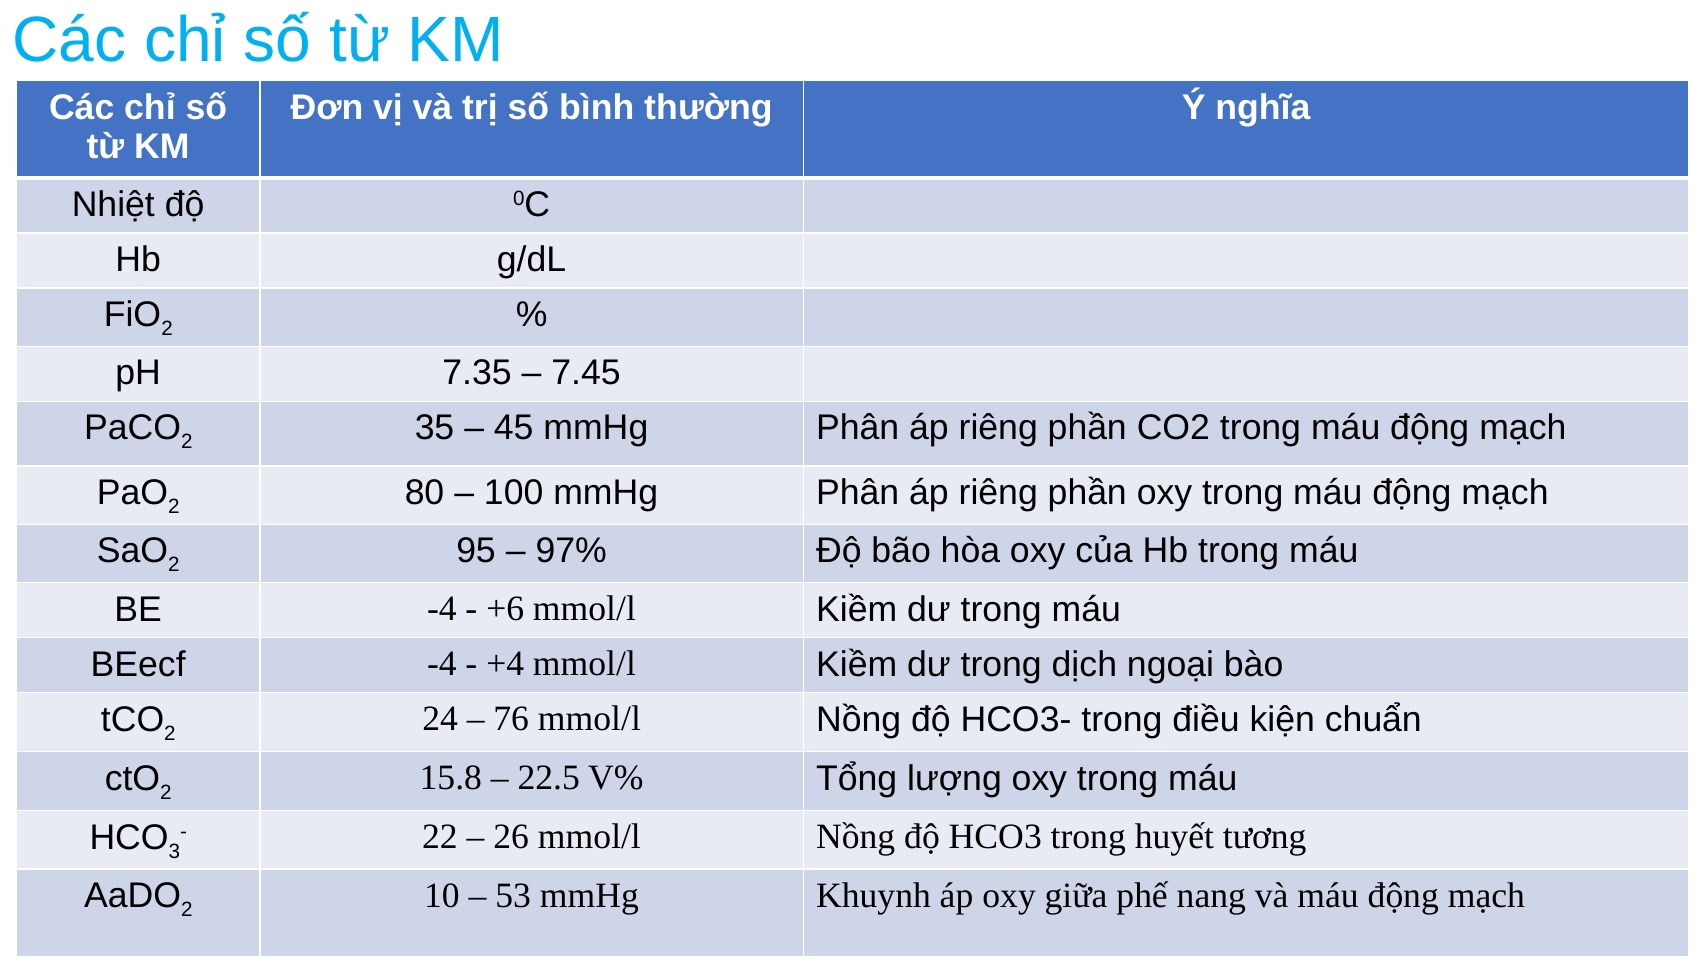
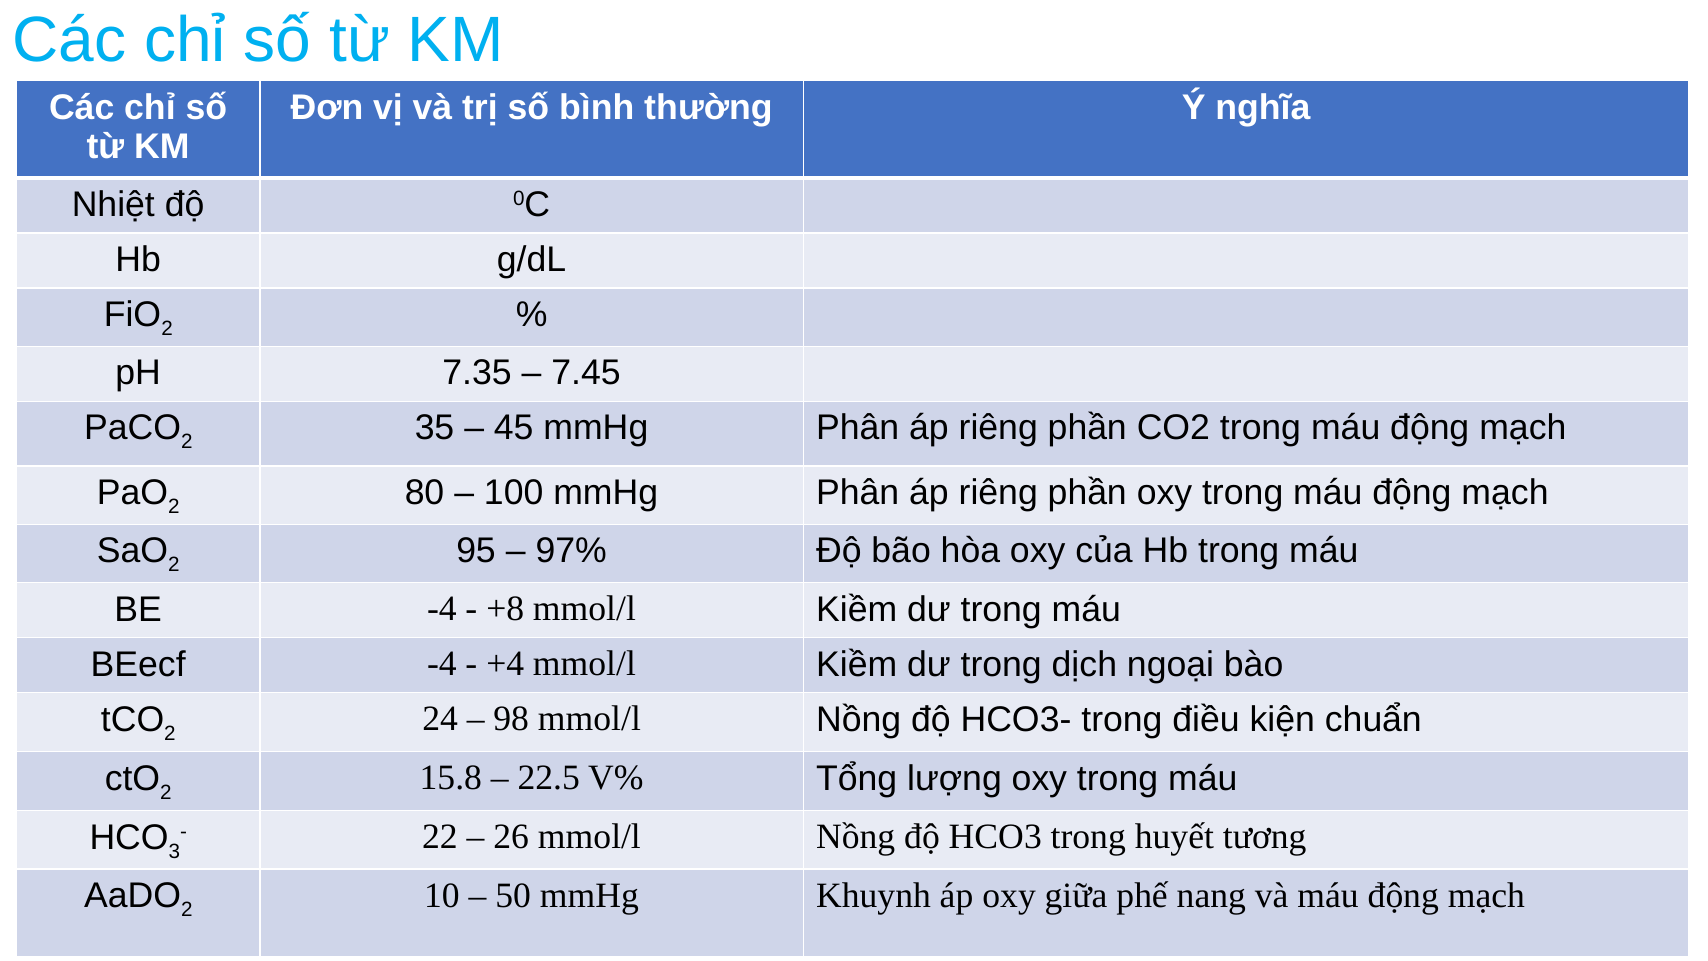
+6: +6 -> +8
76: 76 -> 98
53: 53 -> 50
